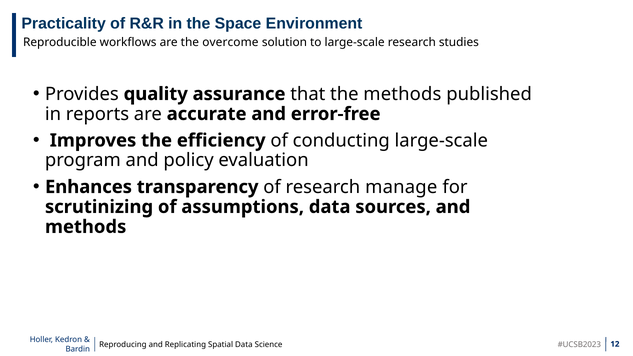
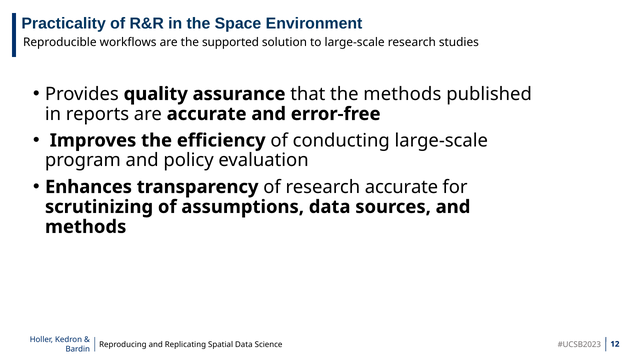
overcome: overcome -> supported
research manage: manage -> accurate
